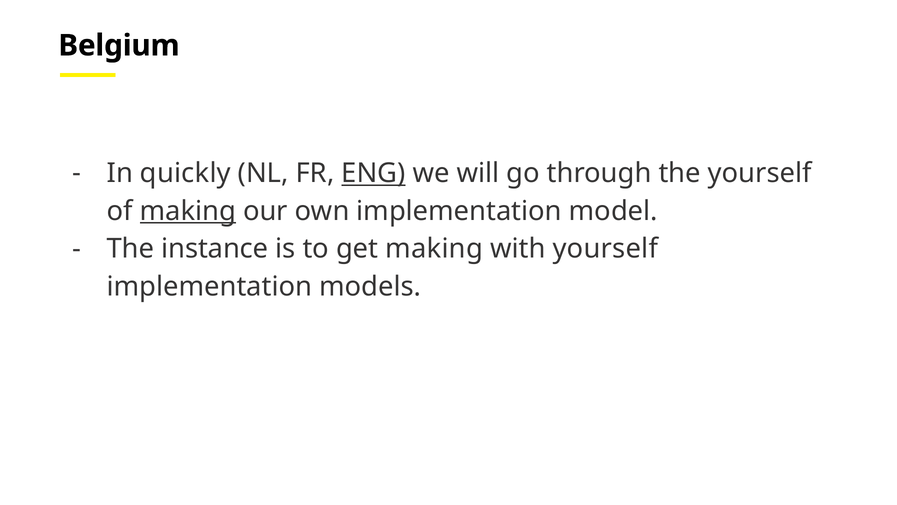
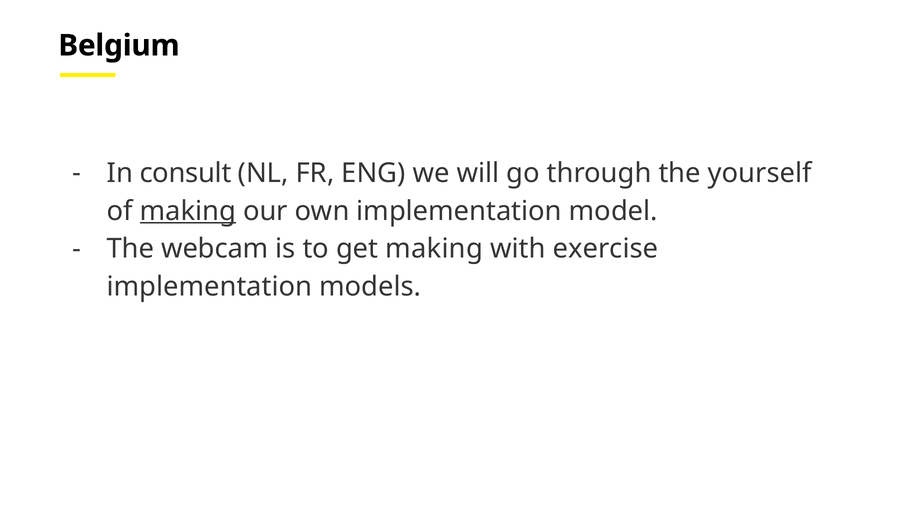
quickly: quickly -> consult
ENG underline: present -> none
instance: instance -> webcam
with yourself: yourself -> exercise
